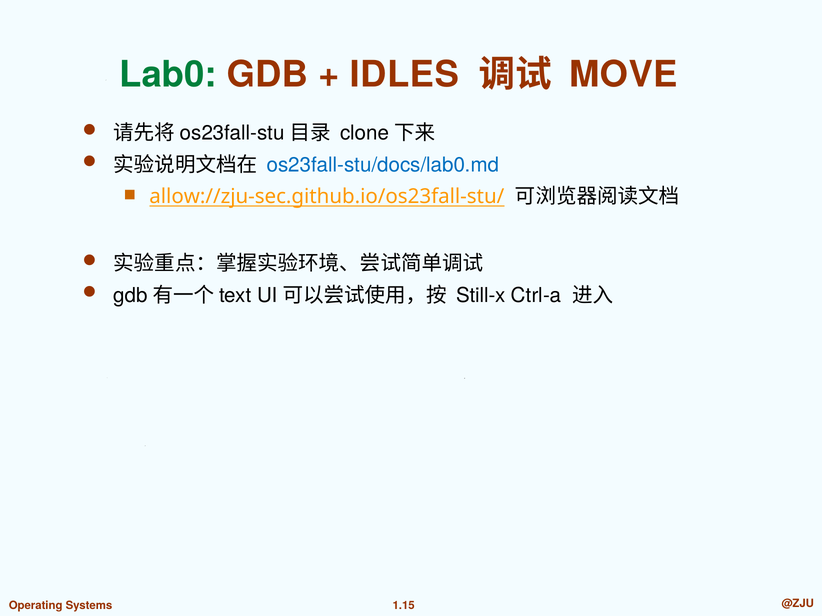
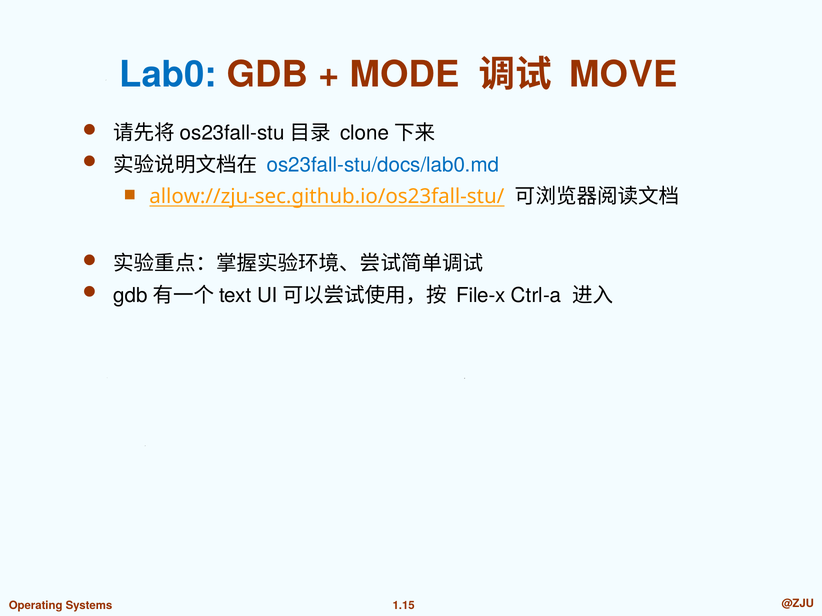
Lab0 colour: green -> blue
IDLES: IDLES -> MODE
Still-x: Still-x -> File-x
